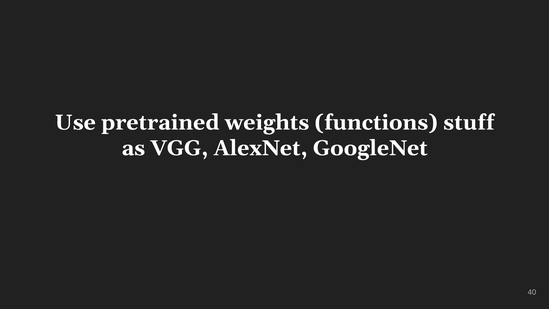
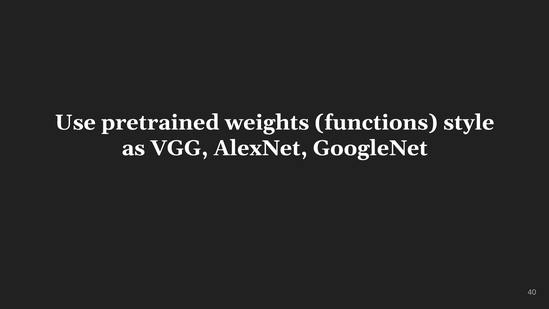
stuff: stuff -> style
